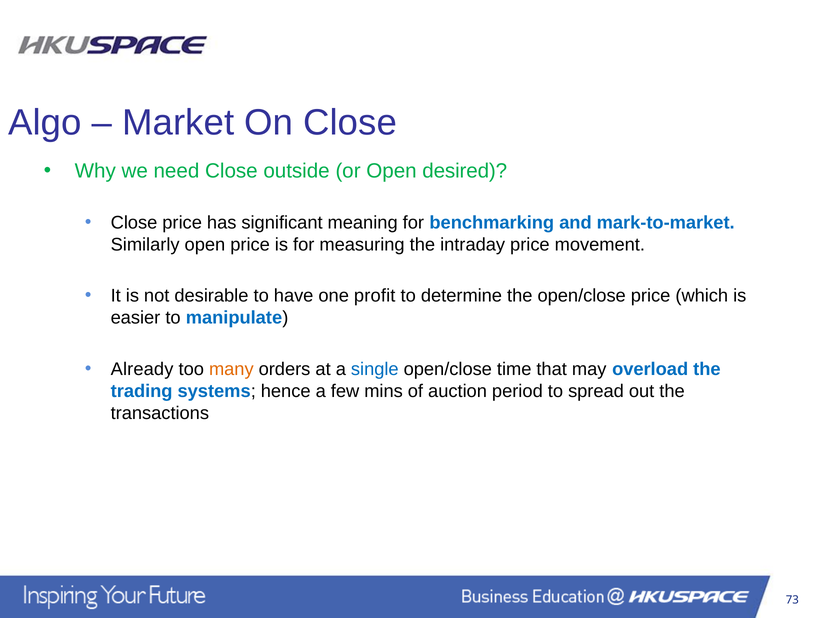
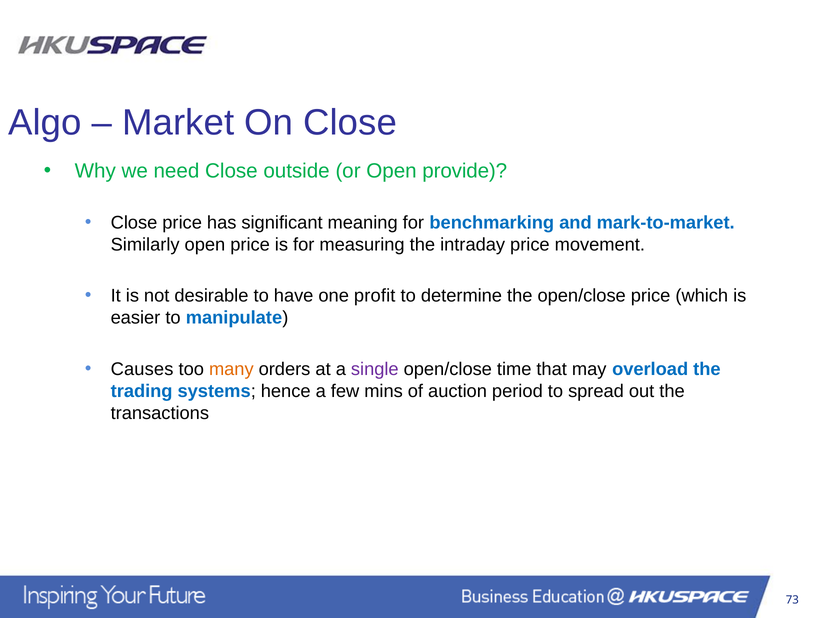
desired: desired -> provide
Already: Already -> Causes
single colour: blue -> purple
